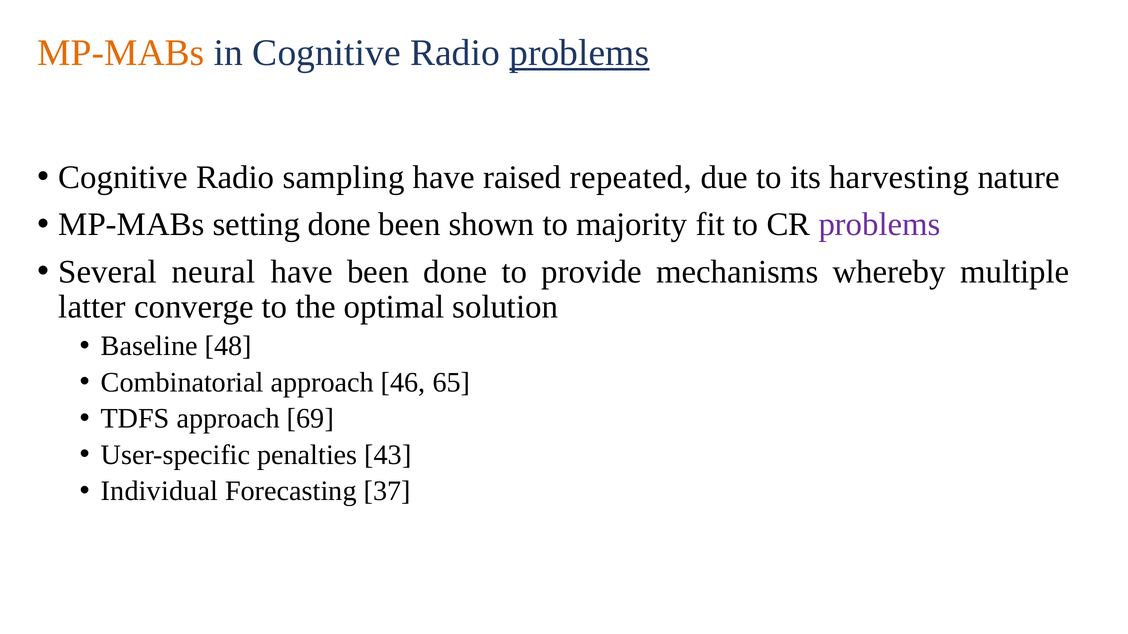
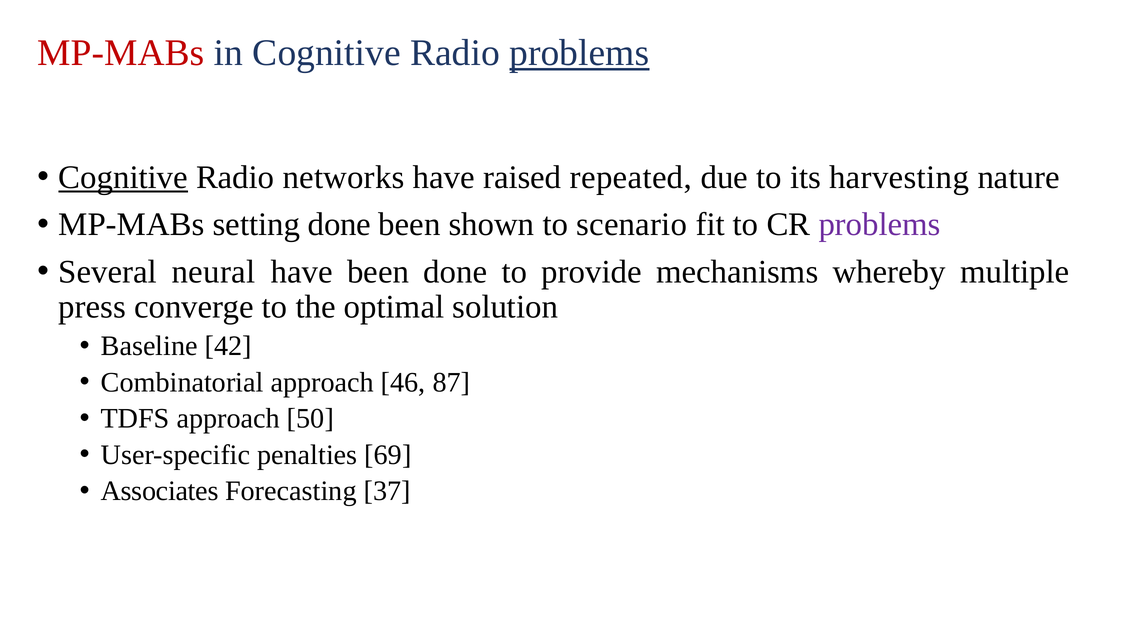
MP-MABs at (121, 53) colour: orange -> red
Cognitive at (123, 177) underline: none -> present
sampling: sampling -> networks
majority: majority -> scenario
latter: latter -> press
48: 48 -> 42
65: 65 -> 87
69: 69 -> 50
43: 43 -> 69
Individual: Individual -> Associates
